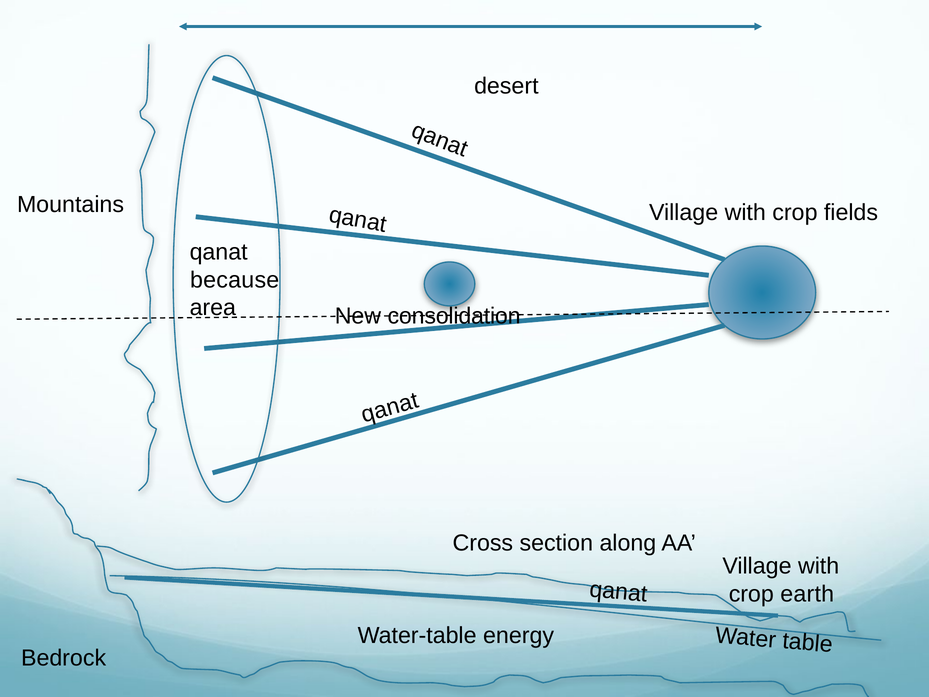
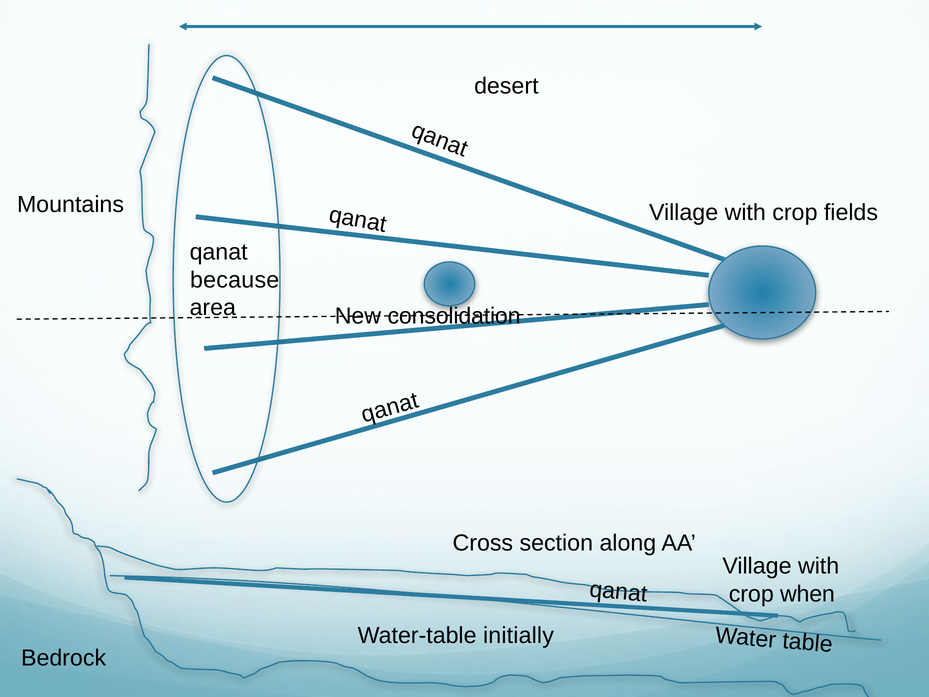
earth: earth -> when
energy: energy -> initially
